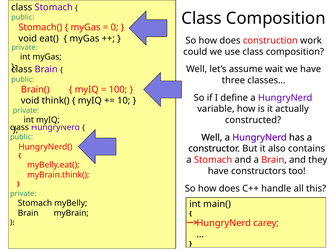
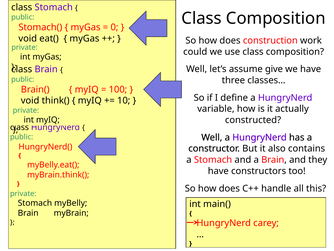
wait: wait -> give
